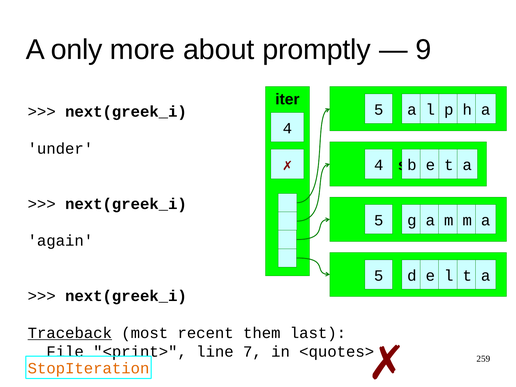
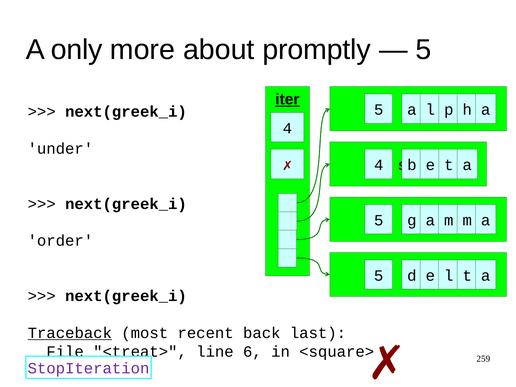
9 at (424, 50): 9 -> 5
iter underline: none -> present
again: again -> order
them: them -> back
<print>: <print> -> <treat>
7: 7 -> 6
<quotes>: <quotes> -> <square>
StopIteration colour: orange -> purple
